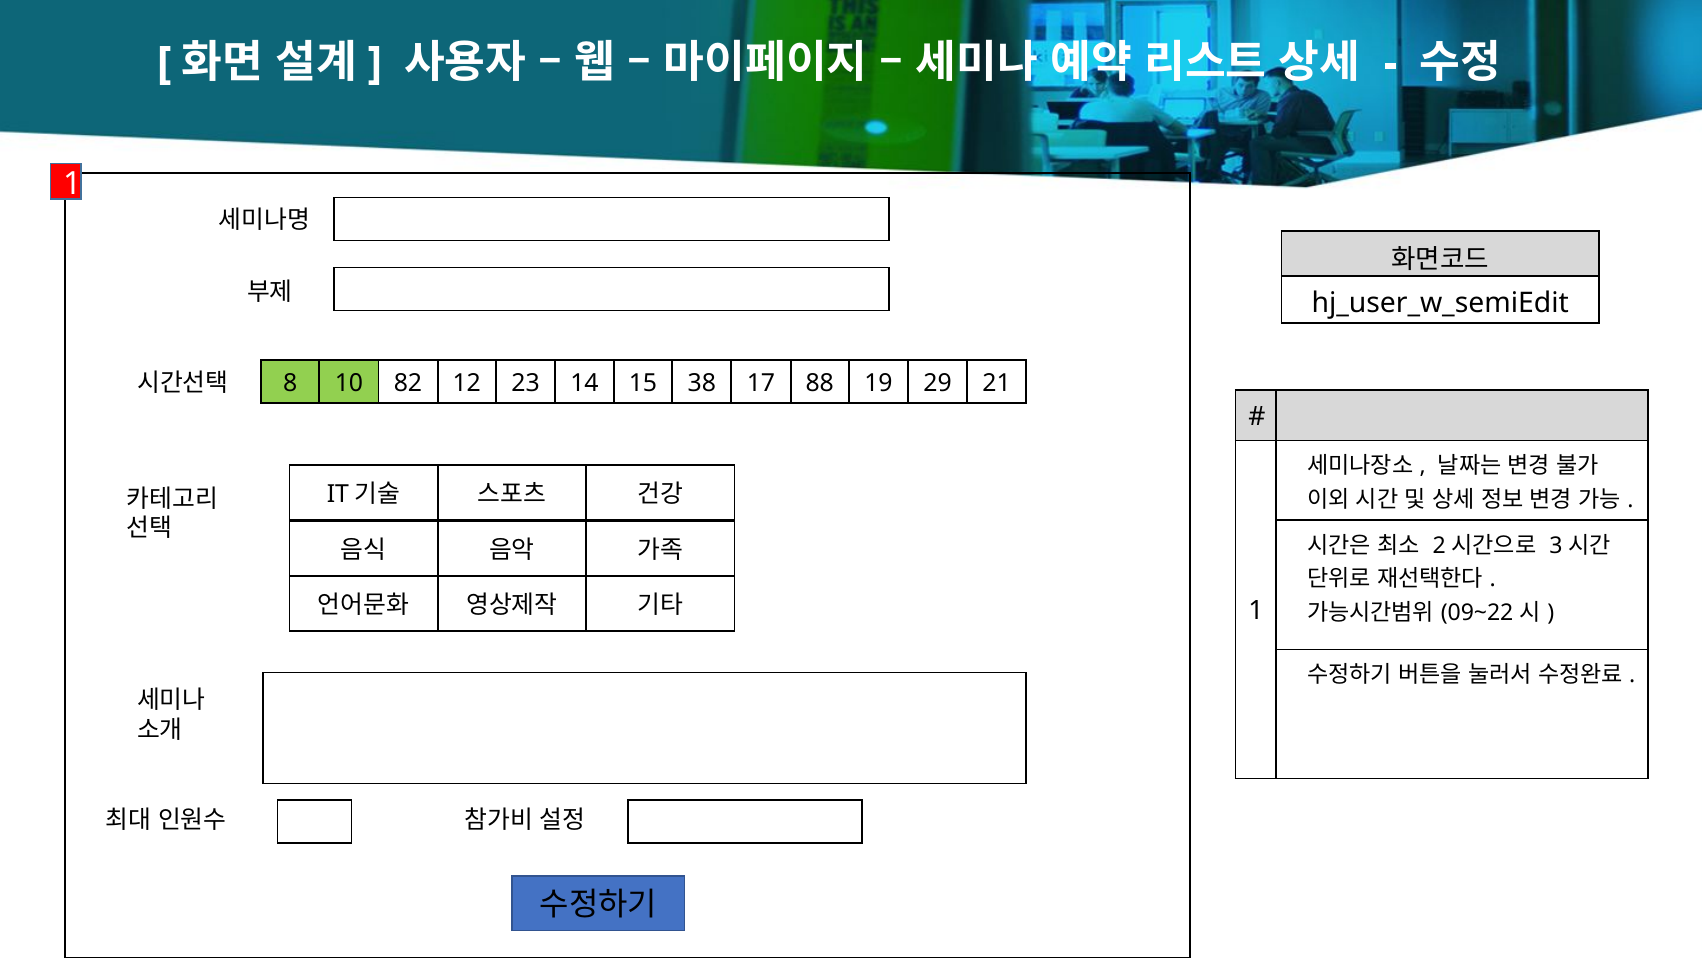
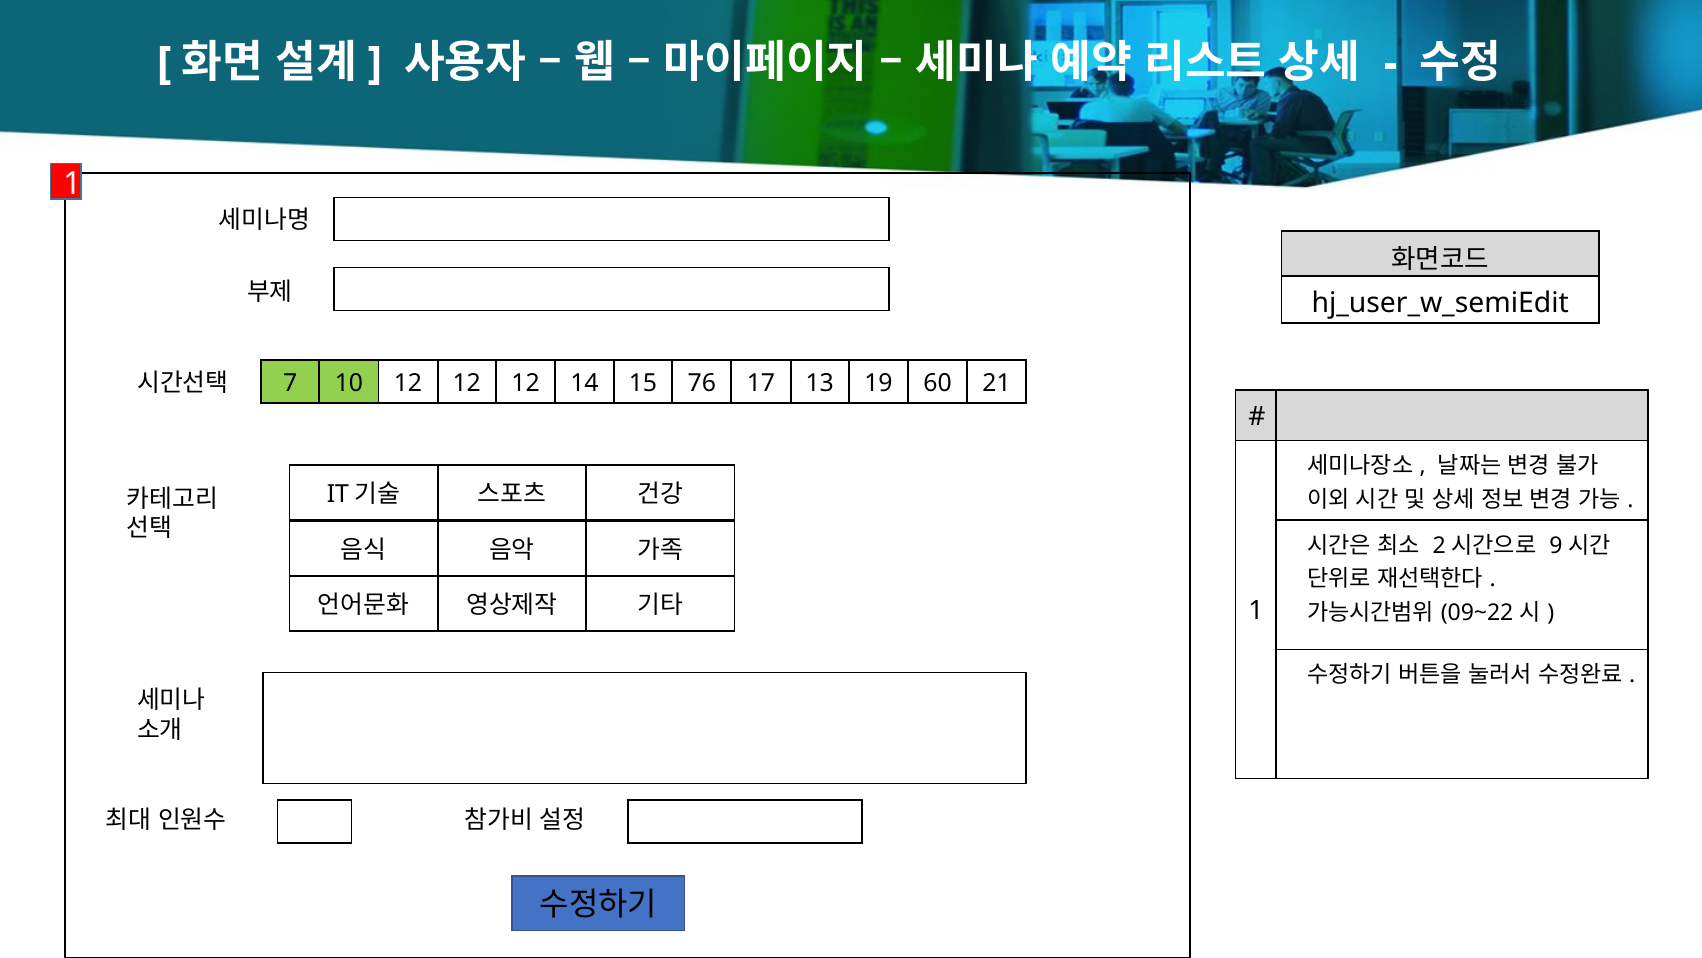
8: 8 -> 7
10 82: 82 -> 12
23 at (526, 383): 23 -> 12
38: 38 -> 76
88: 88 -> 13
29: 29 -> 60
3: 3 -> 9
